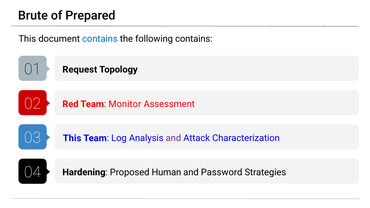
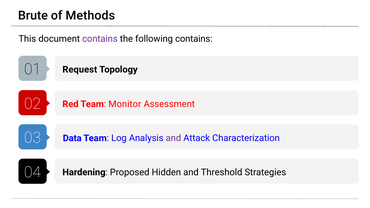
Prepared: Prepared -> Methods
contains at (100, 39) colour: blue -> purple
This at (72, 138): This -> Data
Human: Human -> Hidden
Password: Password -> Threshold
